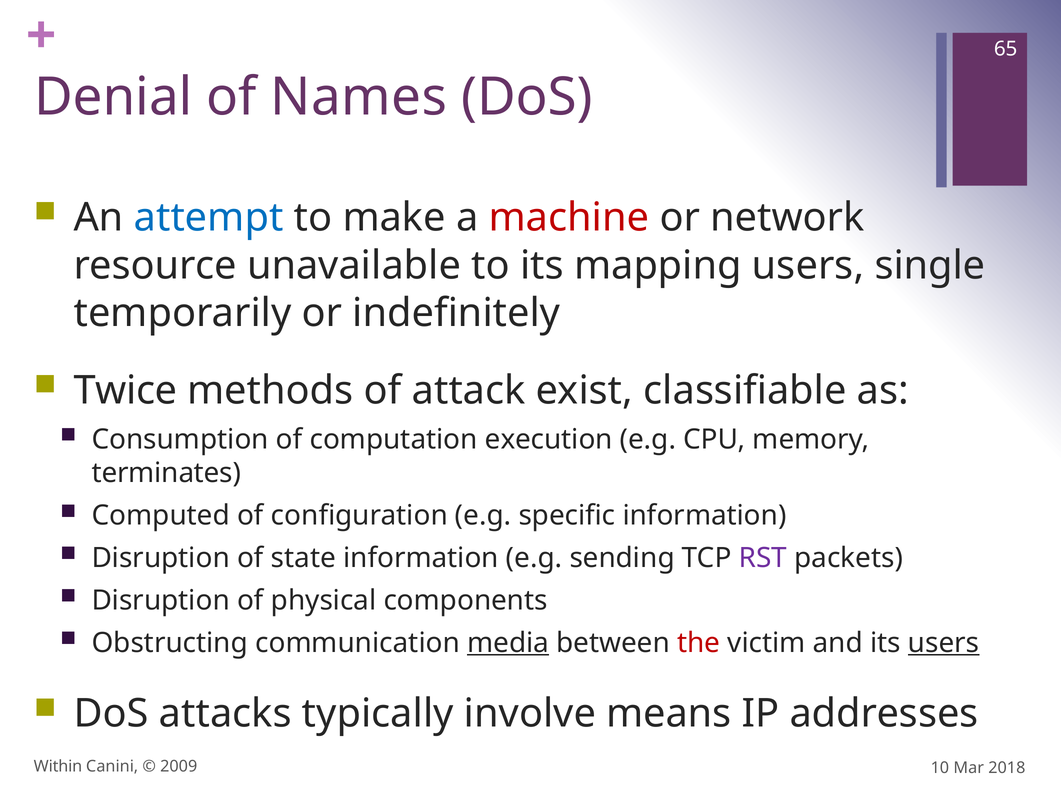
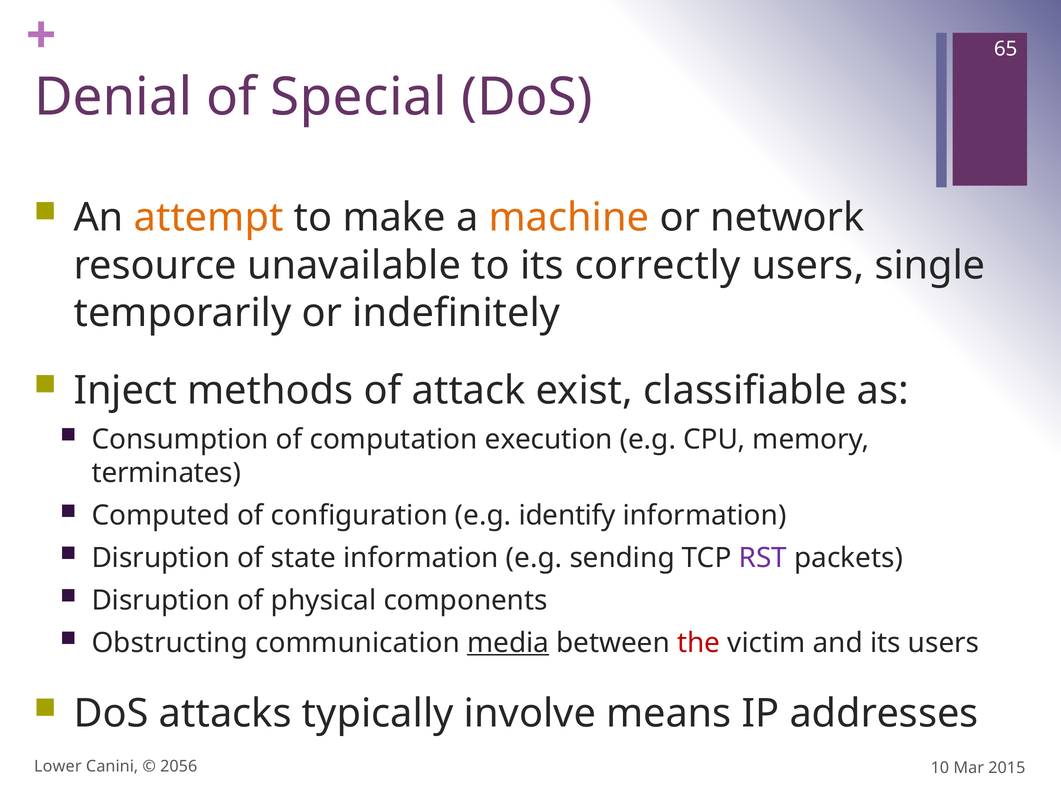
Names: Names -> Special
attempt colour: blue -> orange
machine colour: red -> orange
mapping: mapping -> correctly
Twice: Twice -> Inject
specific: specific -> identify
users at (944, 643) underline: present -> none
Within: Within -> Lower
2009: 2009 -> 2056
2018: 2018 -> 2015
